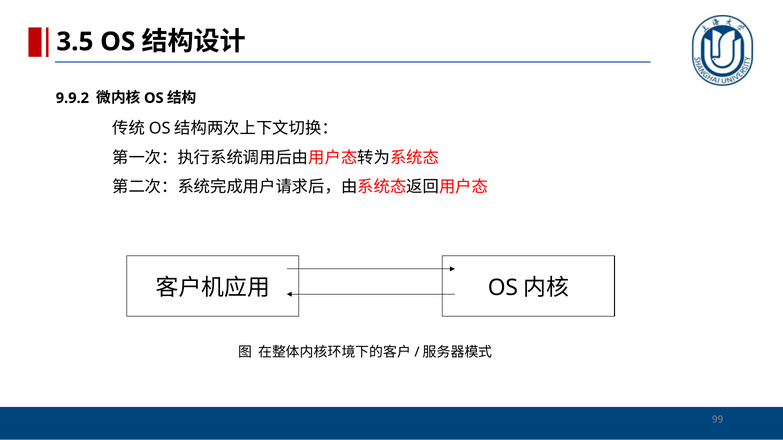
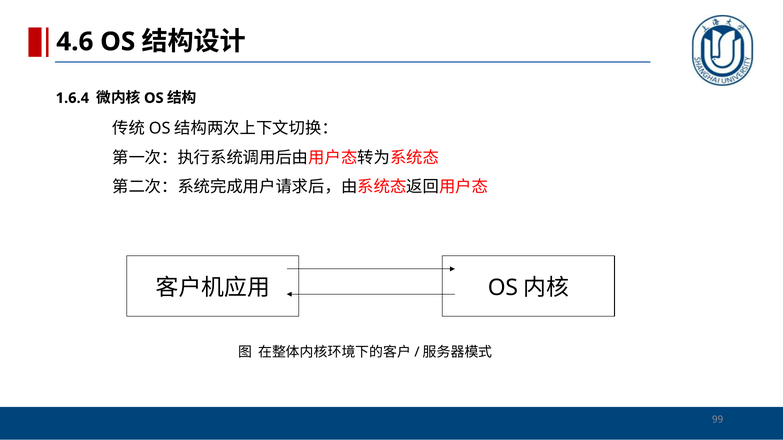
3.5: 3.5 -> 4.6
9.9.2: 9.9.2 -> 1.6.4
